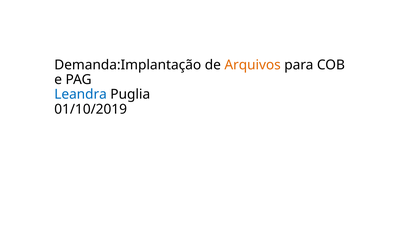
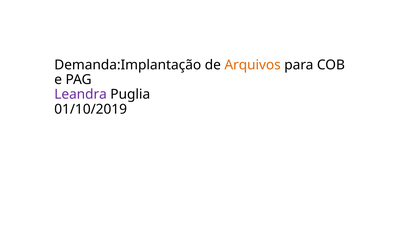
Leandra colour: blue -> purple
